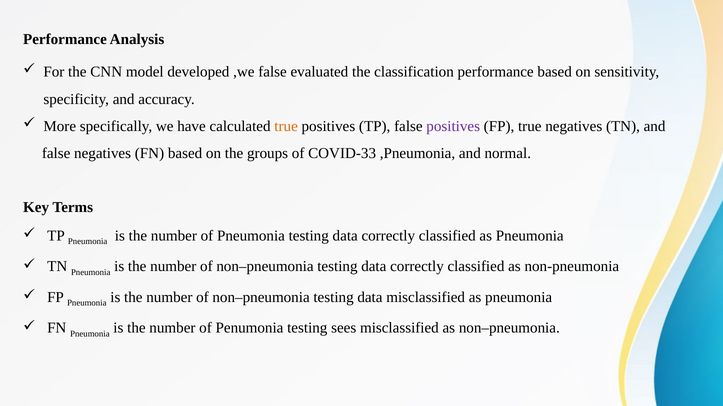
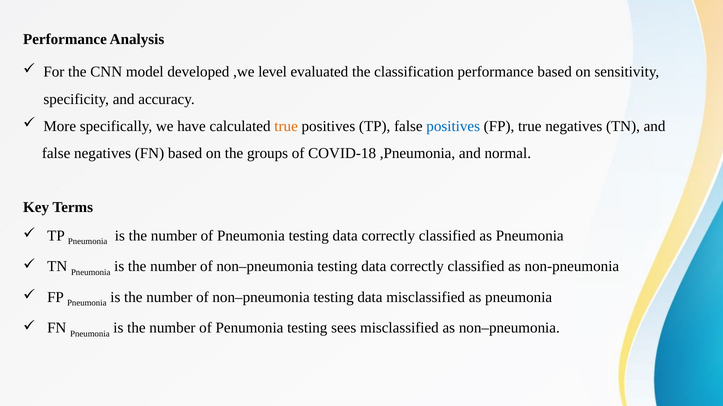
,we false: false -> level
positives at (453, 126) colour: purple -> blue
COVID-33: COVID-33 -> COVID-18
